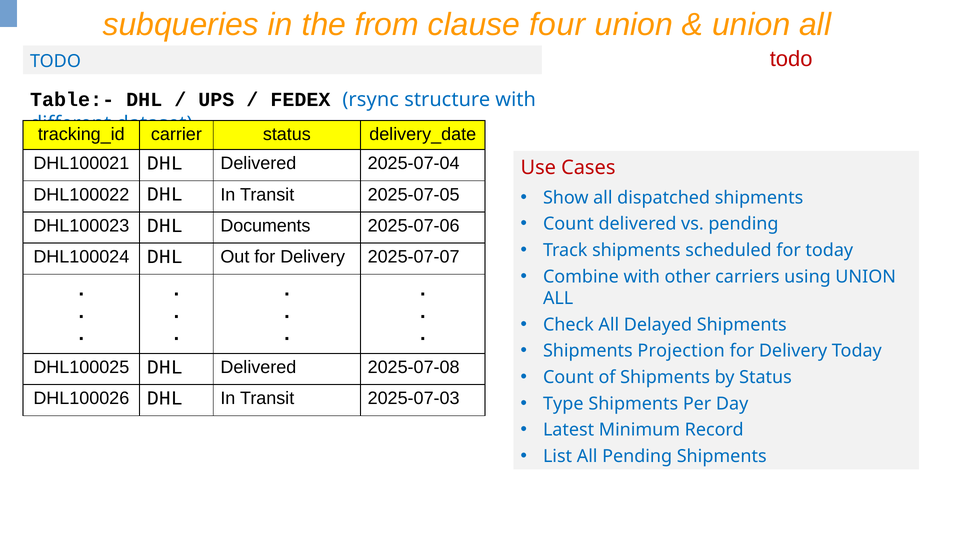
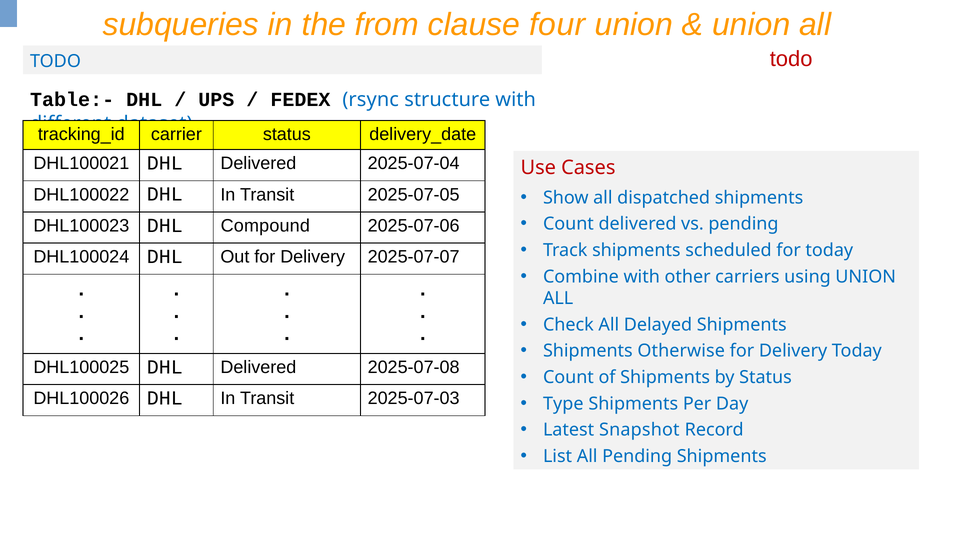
Documents: Documents -> Compound
Projection: Projection -> Otherwise
Minimum: Minimum -> Snapshot
